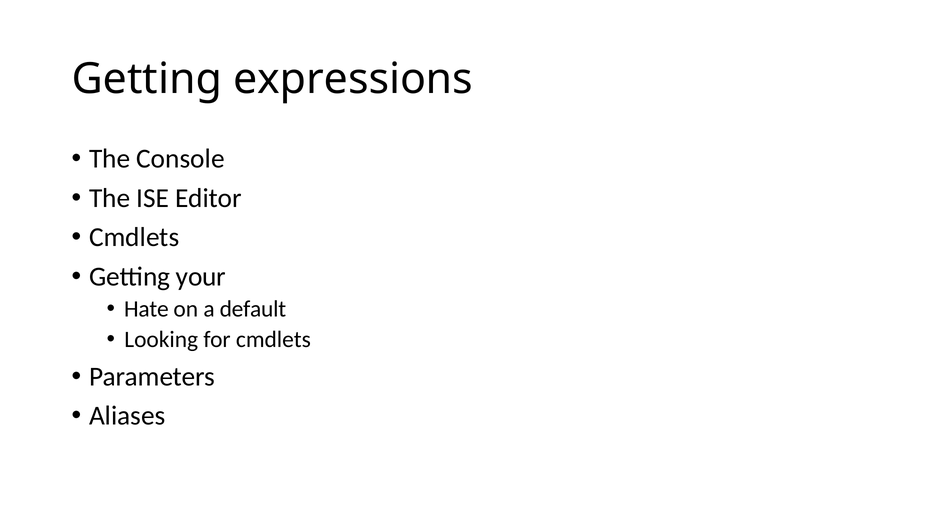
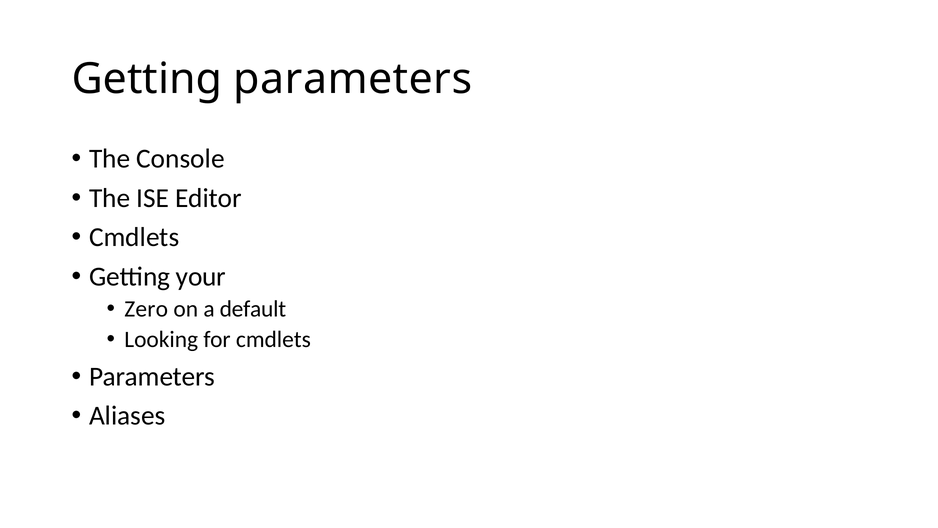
Getting expressions: expressions -> parameters
Hate: Hate -> Zero
